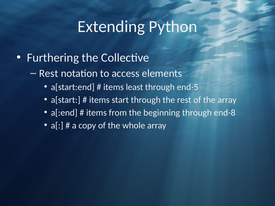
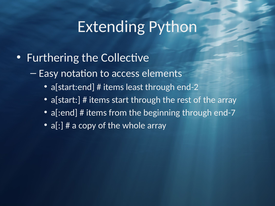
Rest at (49, 73): Rest -> Easy
end-5: end-5 -> end-2
end-8: end-8 -> end-7
